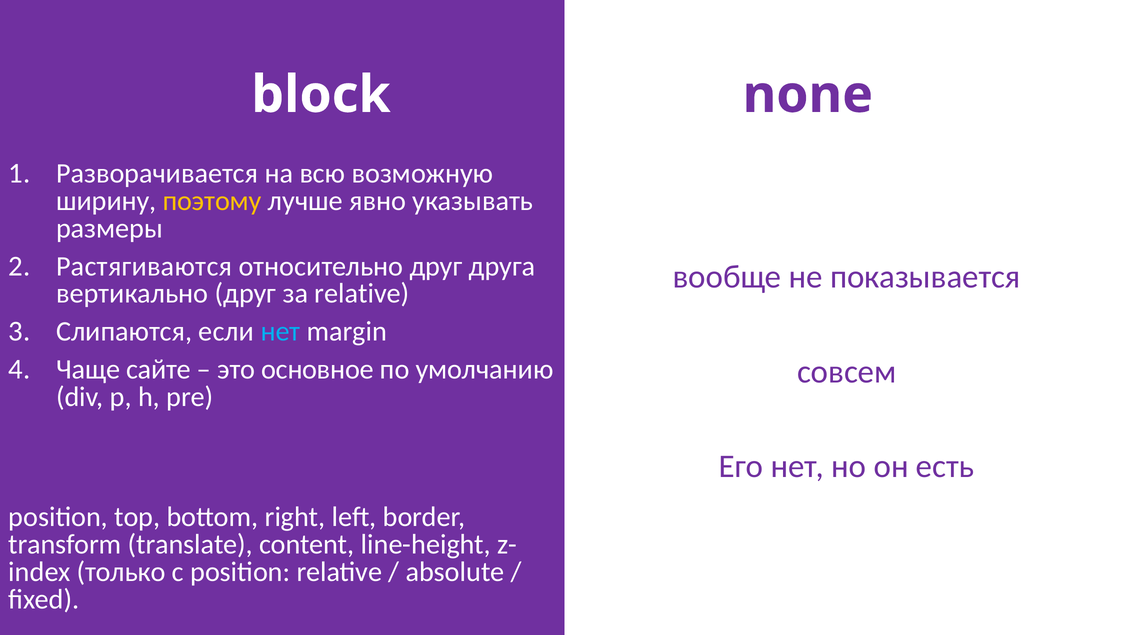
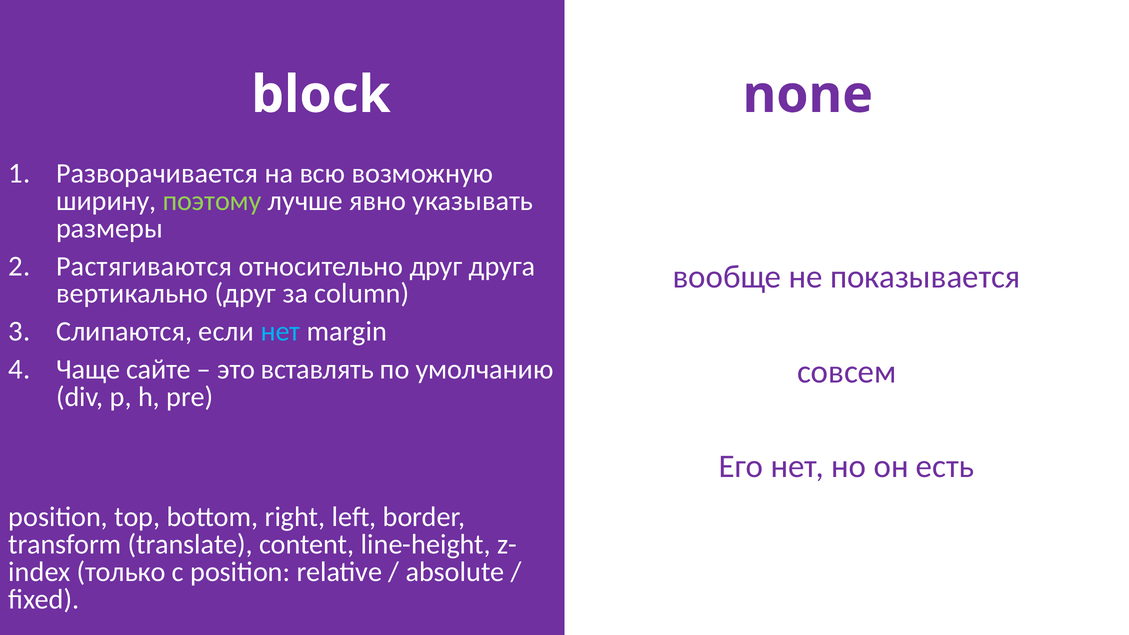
поэтому colour: yellow -> light green
за relative: relative -> column
основное: основное -> вставлять
